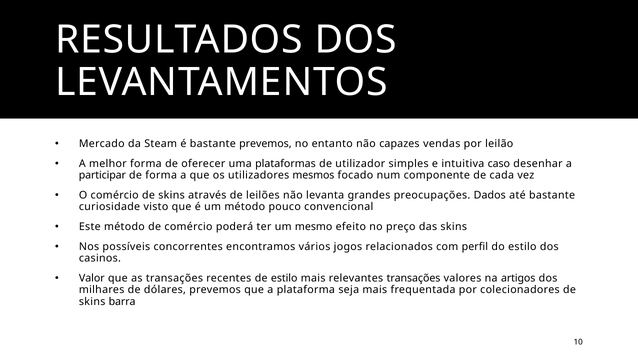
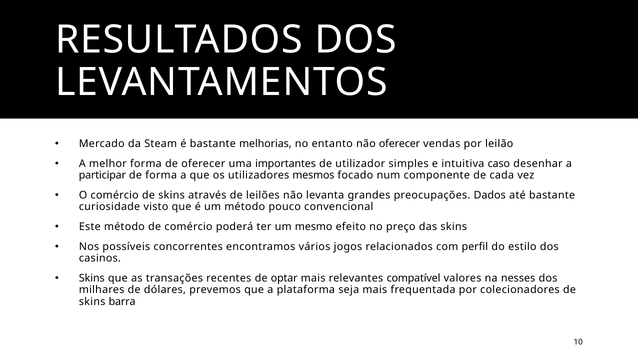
bastante prevemos: prevemos -> melhorias
não capazes: capazes -> oferecer
plataformas: plataformas -> importantes
Valor at (92, 278): Valor -> Skins
de estilo: estilo -> optar
relevantes transações: transações -> compatível
artigos: artigos -> nesses
